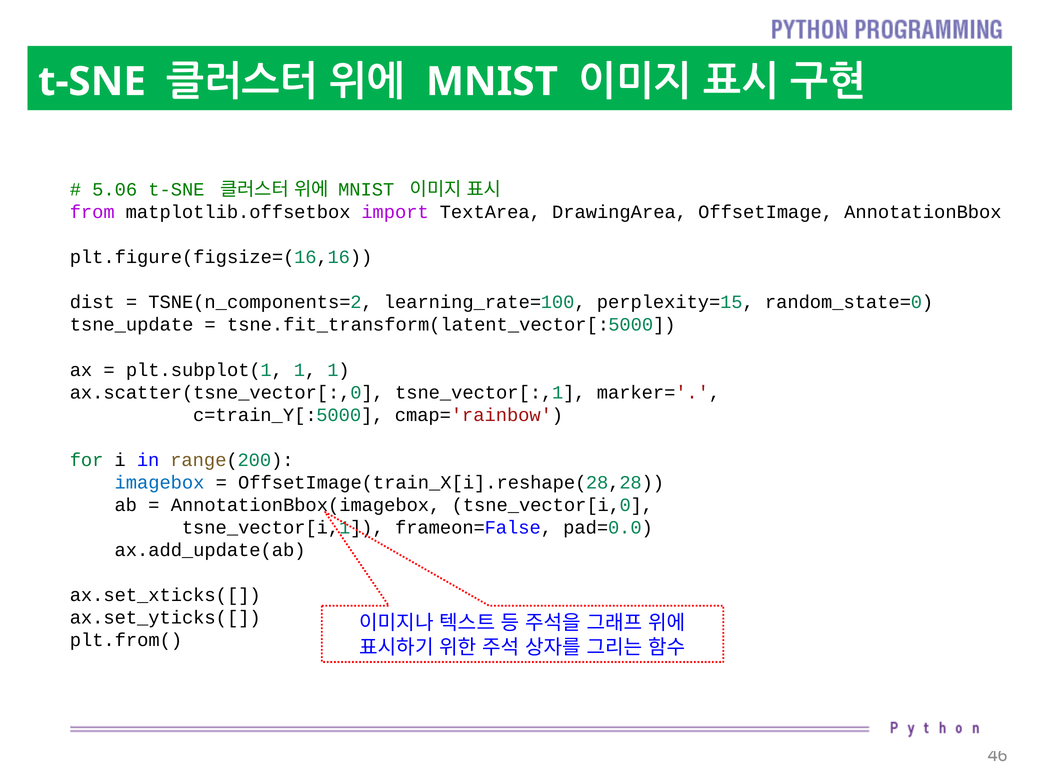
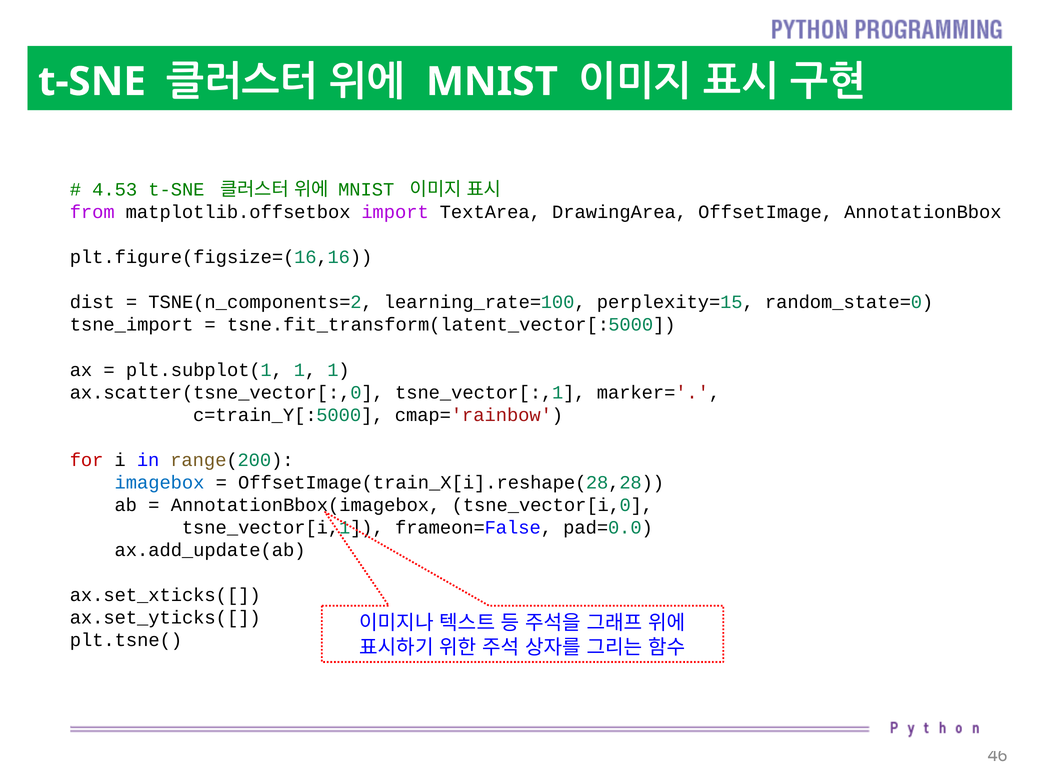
5.06: 5.06 -> 4.53
tsne_update: tsne_update -> tsne_import
for colour: green -> red
plt.from(: plt.from( -> plt.tsne(
